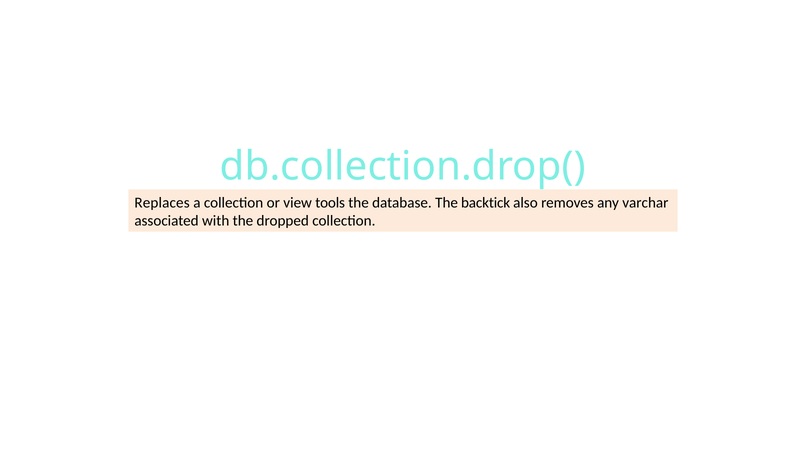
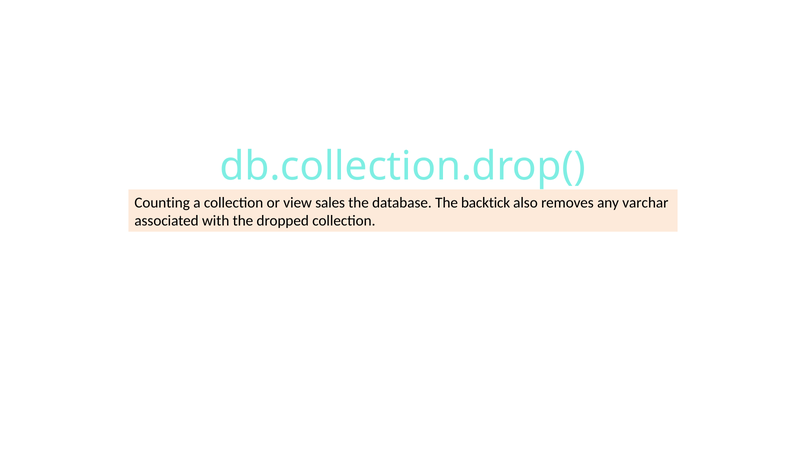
Replaces: Replaces -> Counting
tools: tools -> sales
